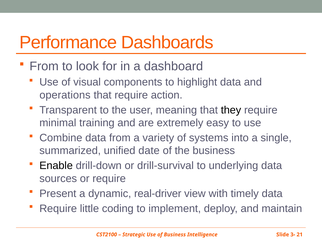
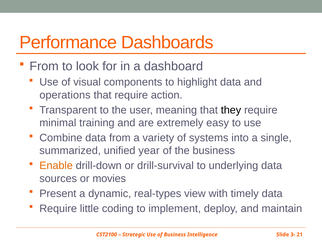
date: date -> year
Enable colour: black -> orange
or require: require -> movies
real-driver: real-driver -> real-types
